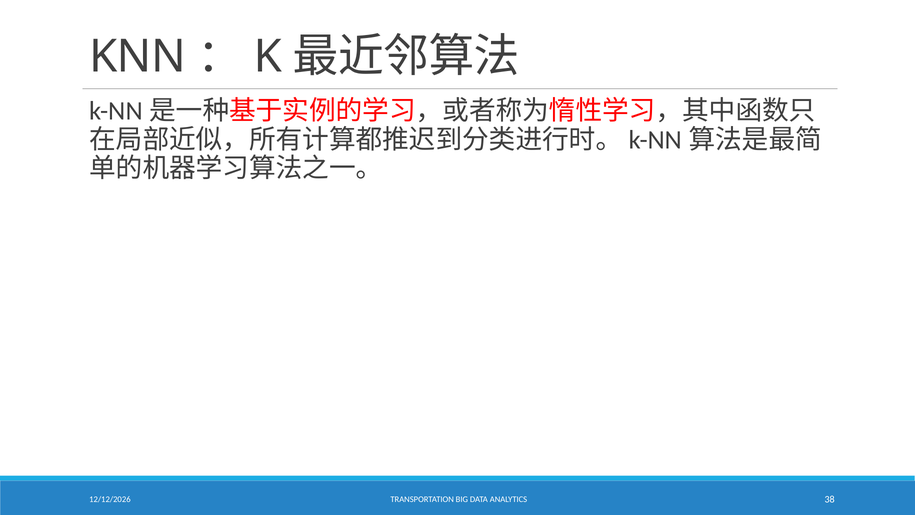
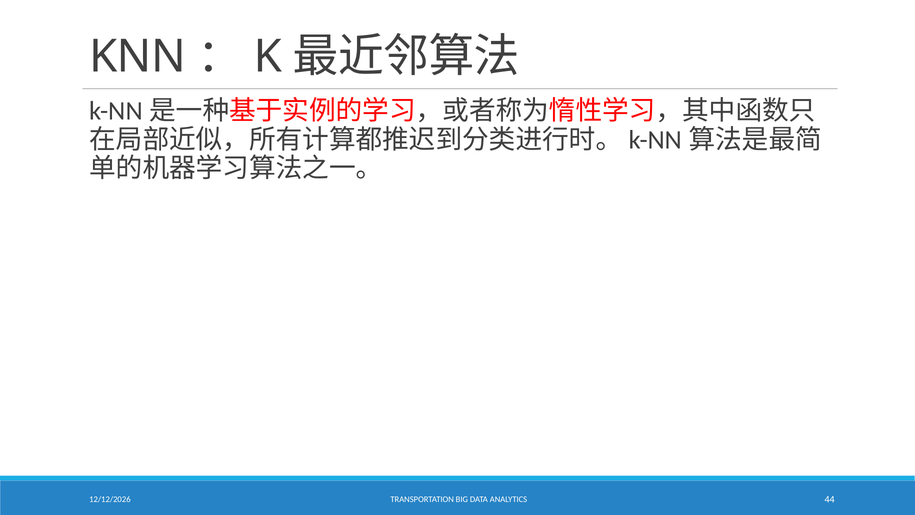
38: 38 -> 44
